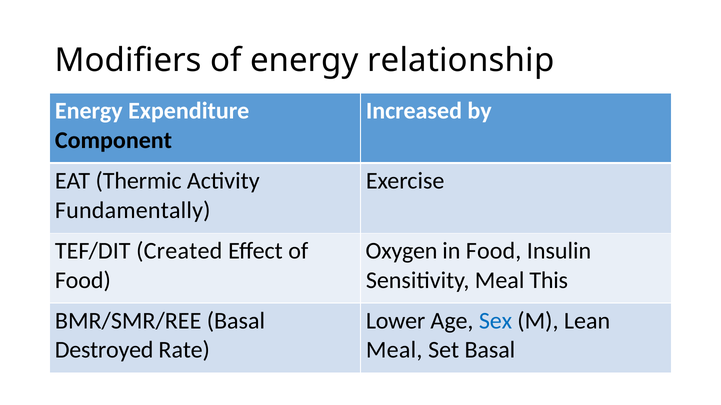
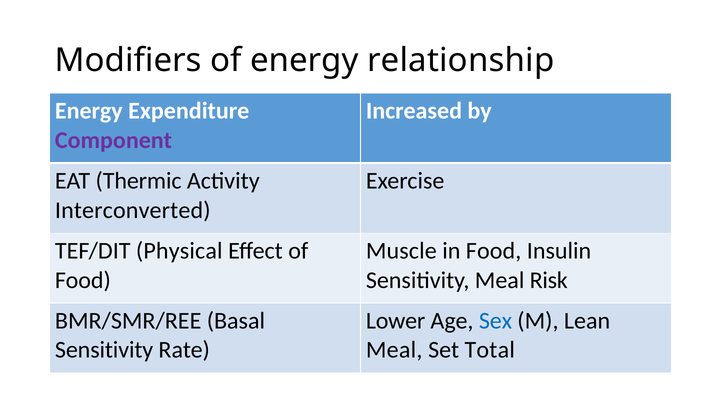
Component colour: black -> purple
Fundamentally: Fundamentally -> Interconverted
Created: Created -> Physical
Oxygen: Oxygen -> Muscle
This: This -> Risk
Destroyed at (104, 350): Destroyed -> Sensitivity
Set Basal: Basal -> Total
